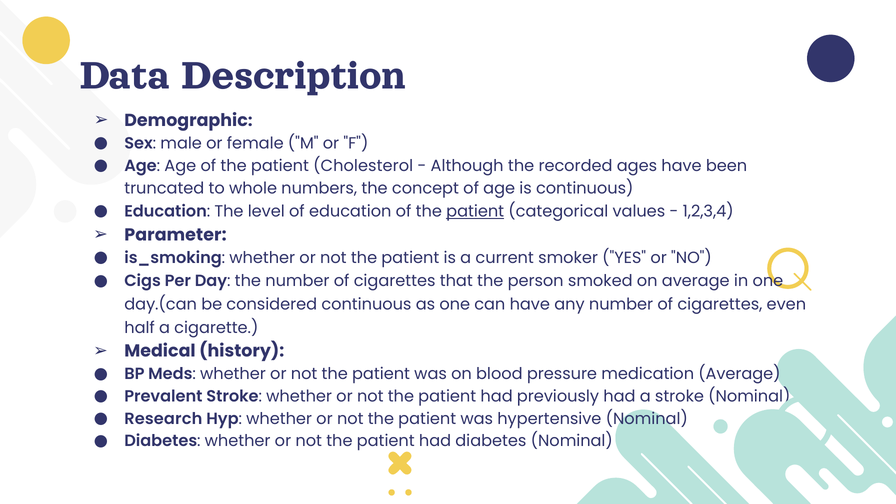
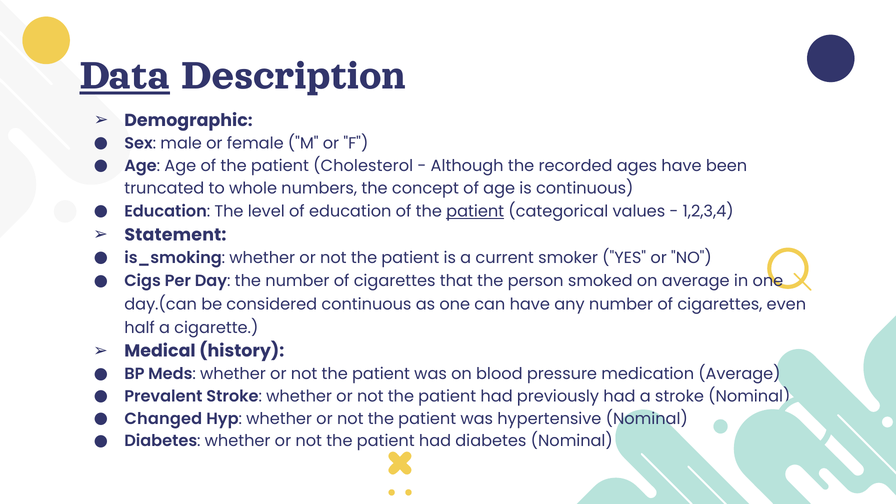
Data underline: none -> present
Parameter: Parameter -> Statement
Research: Research -> Changed
